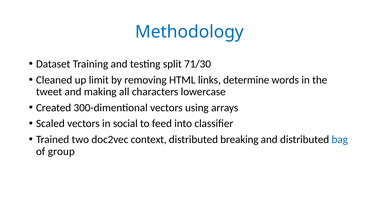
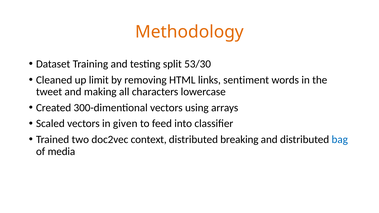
Methodology colour: blue -> orange
71/30: 71/30 -> 53/30
determine: determine -> sentiment
social: social -> given
group: group -> media
